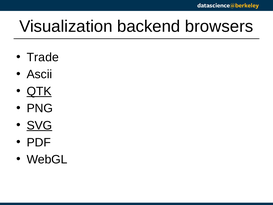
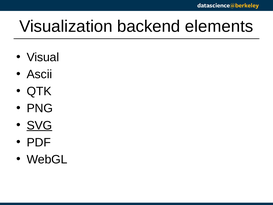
browsers: browsers -> elements
Trade: Trade -> Visual
QTK underline: present -> none
